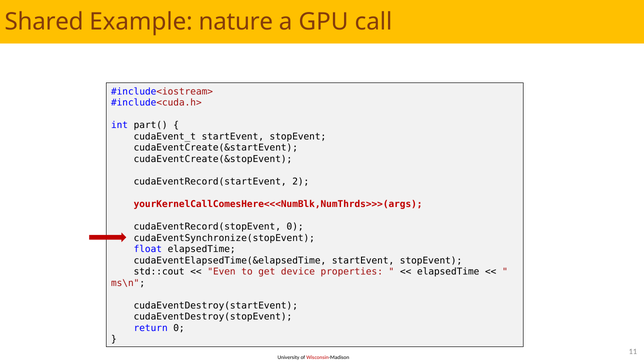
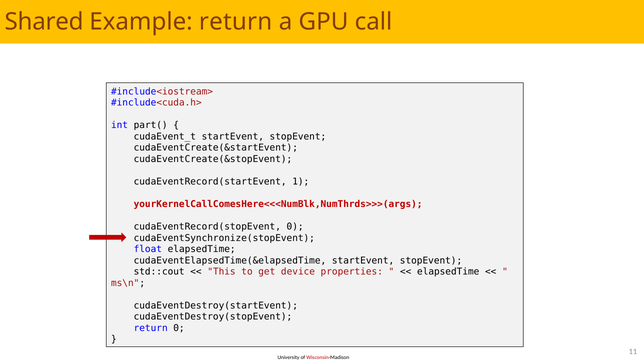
Example nature: nature -> return
2: 2 -> 1
Even: Even -> This
